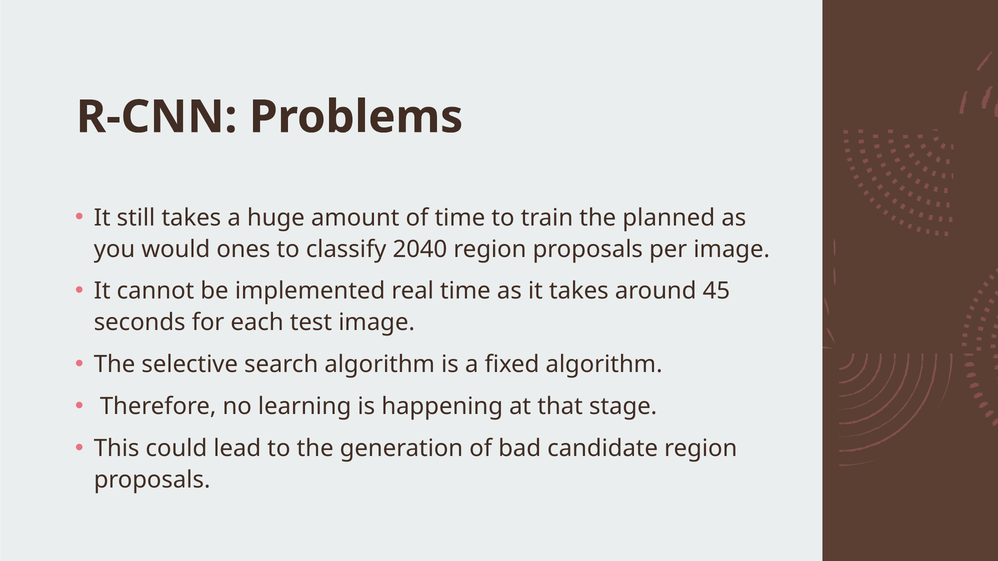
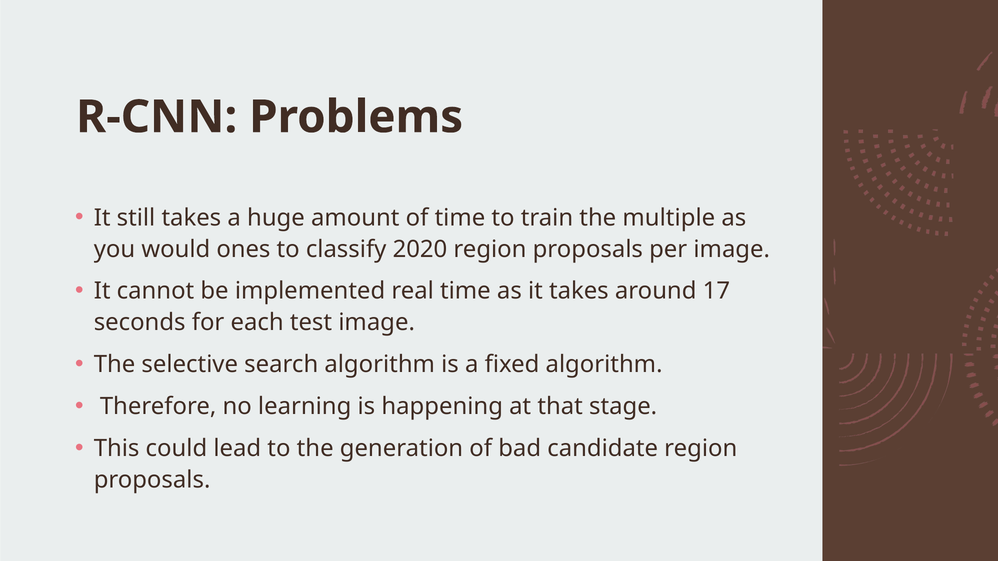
planned: planned -> multiple
2040: 2040 -> 2020
45: 45 -> 17
